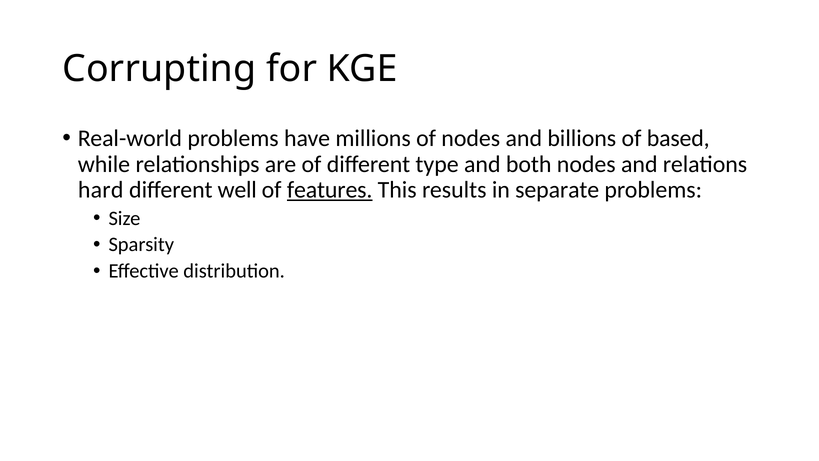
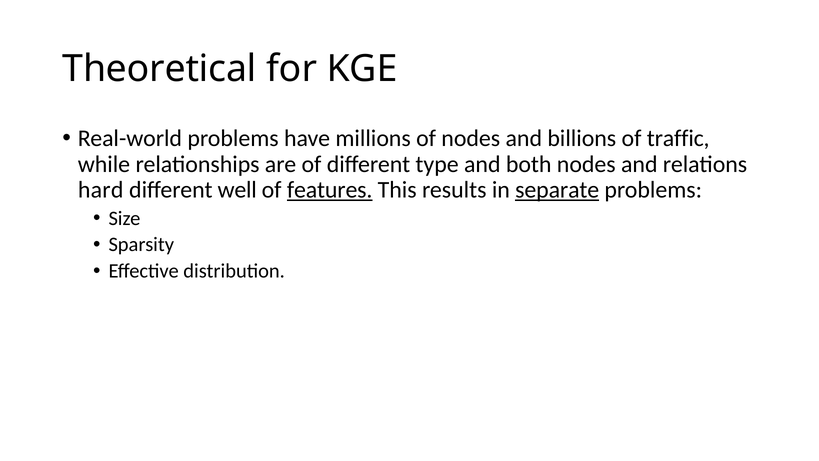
Corrupting: Corrupting -> Theoretical
based: based -> traffic
separate underline: none -> present
